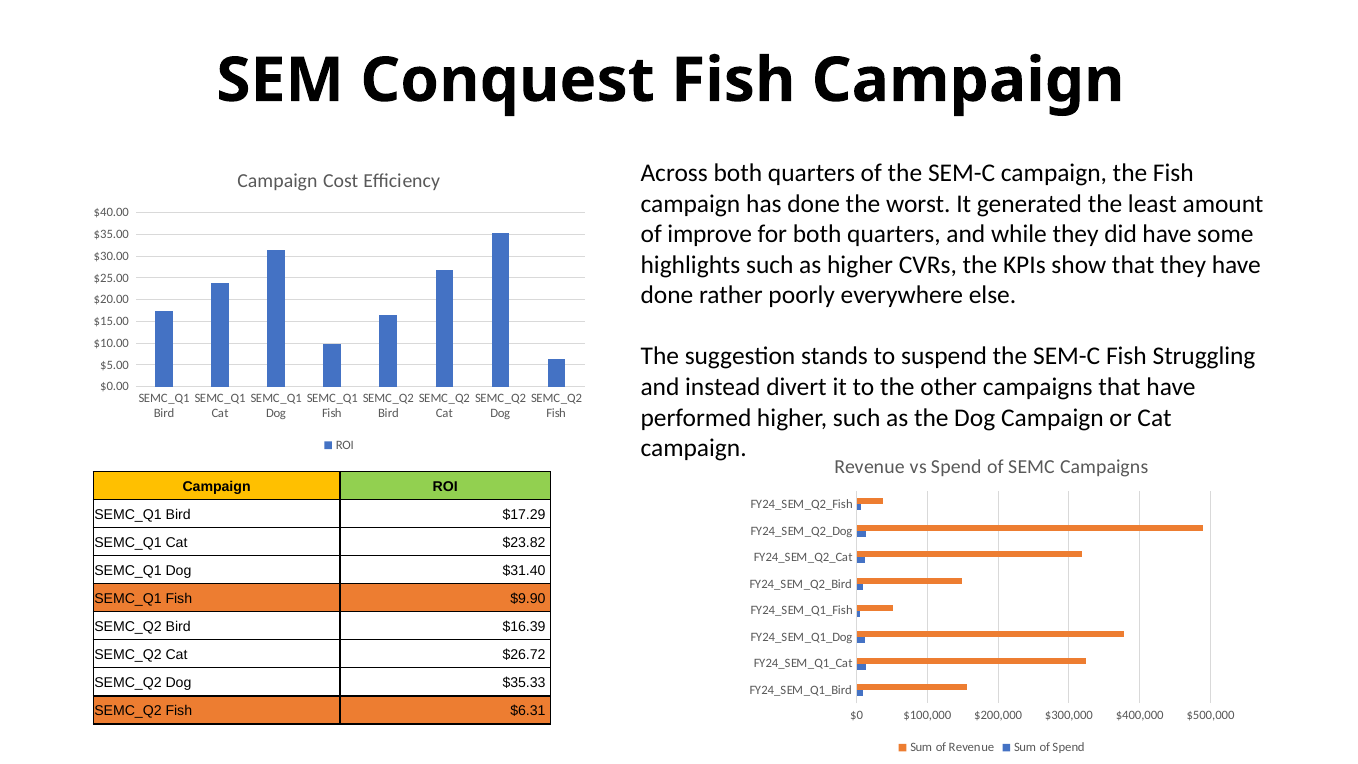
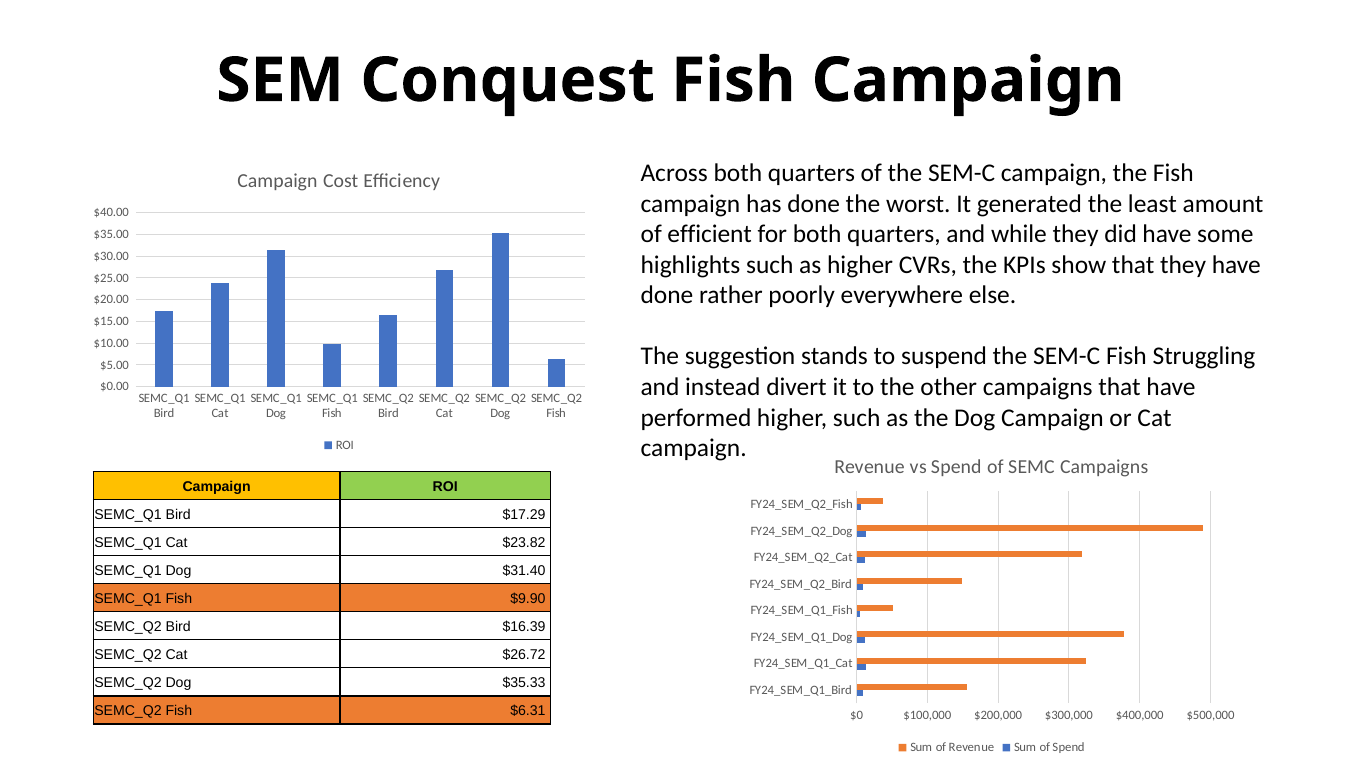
improve: improve -> efficient
